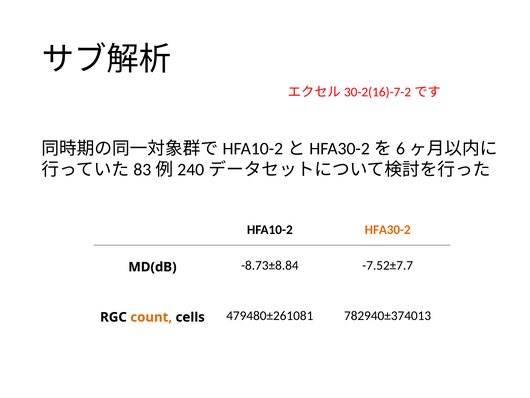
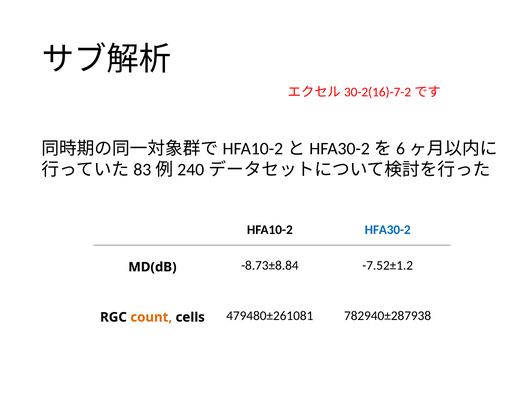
HFA30-2 colour: orange -> blue
-7.52±7.7: -7.52±7.7 -> -7.52±1.2
782940±374013: 782940±374013 -> 782940±287938
